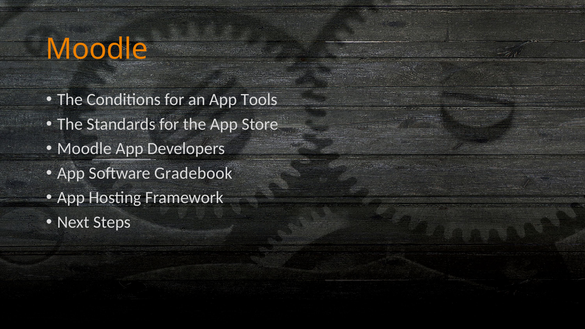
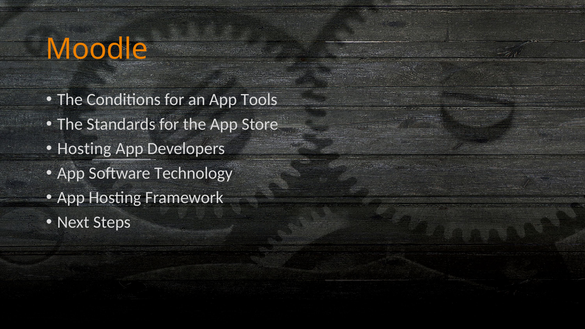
Moodle at (84, 149): Moodle -> Hosting
Gradebook: Gradebook -> Technology
